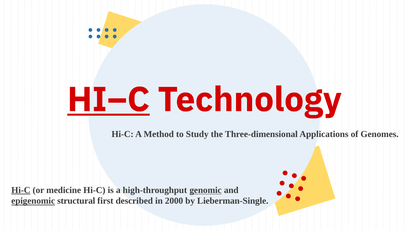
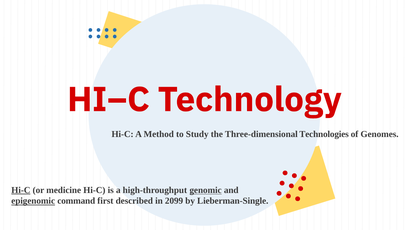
HI–C underline: present -> none
Applications: Applications -> Technologies
structural: structural -> command
2000: 2000 -> 2099
